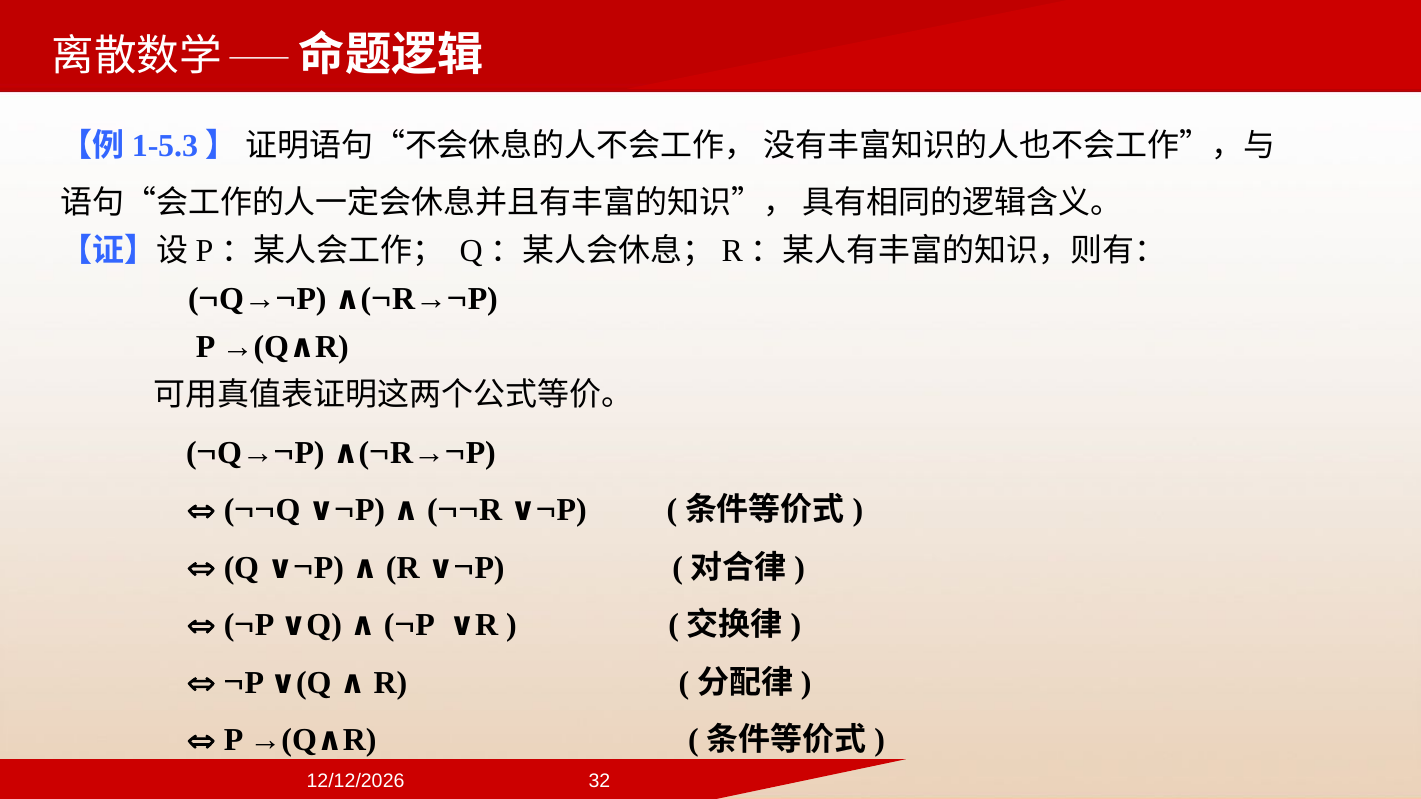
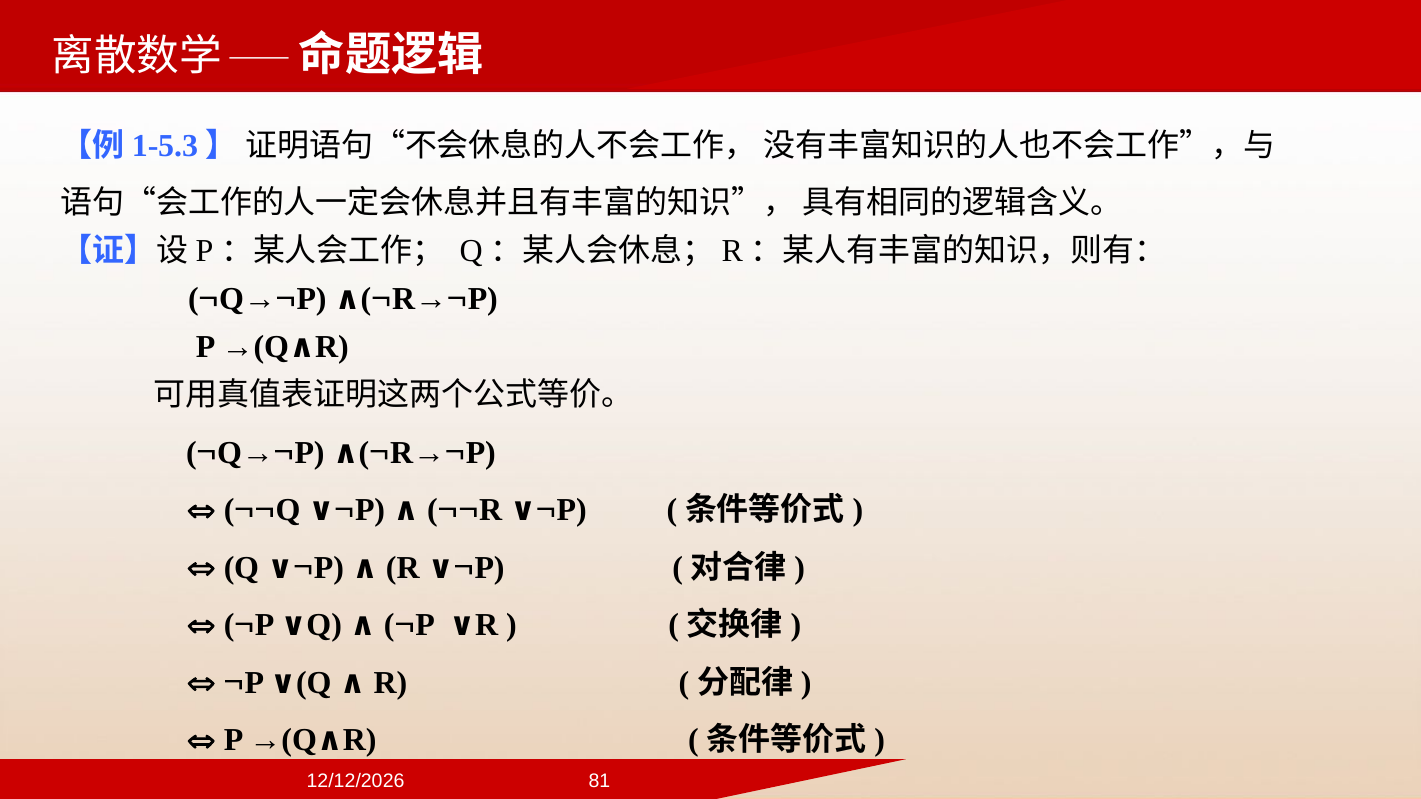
32: 32 -> 81
